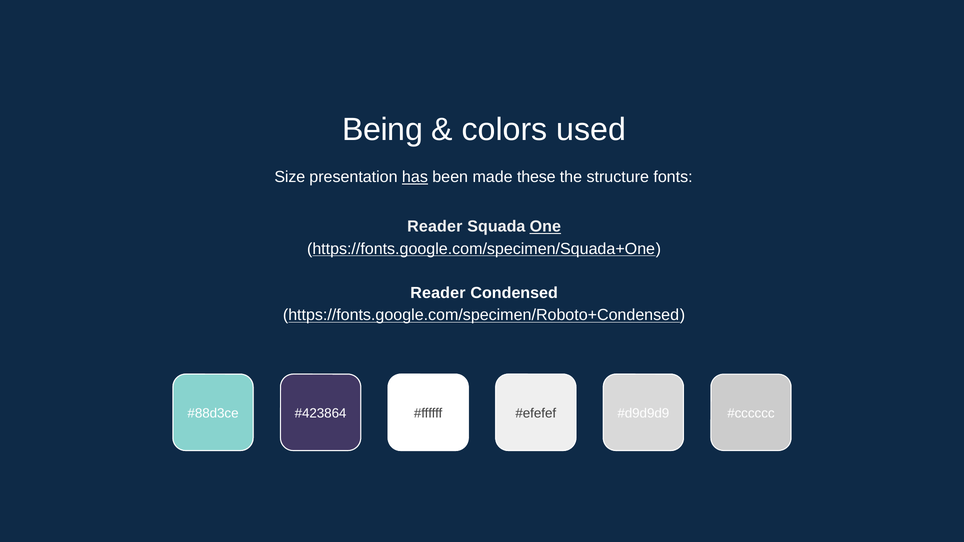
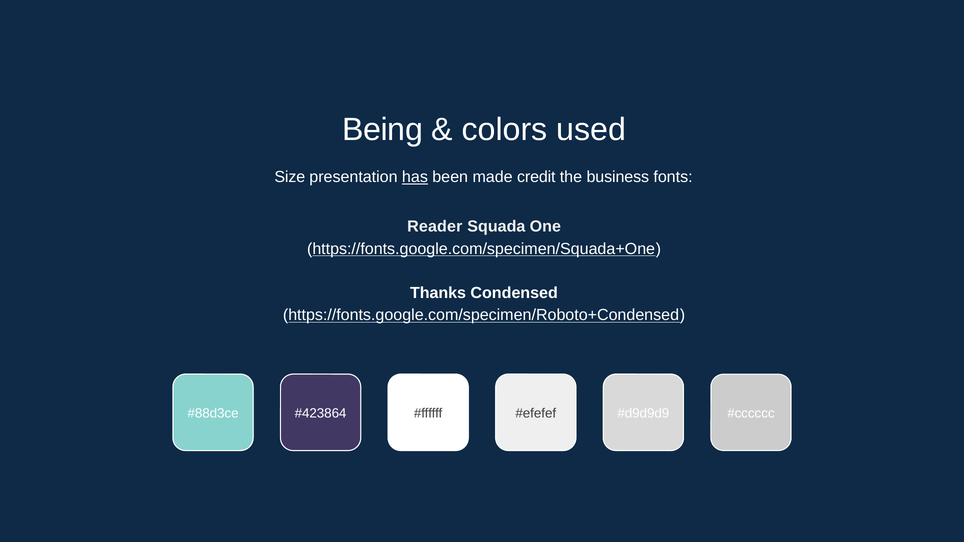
these: these -> credit
structure: structure -> business
One underline: present -> none
Reader at (438, 293): Reader -> Thanks
